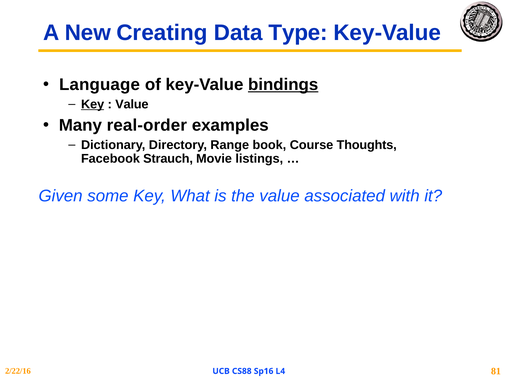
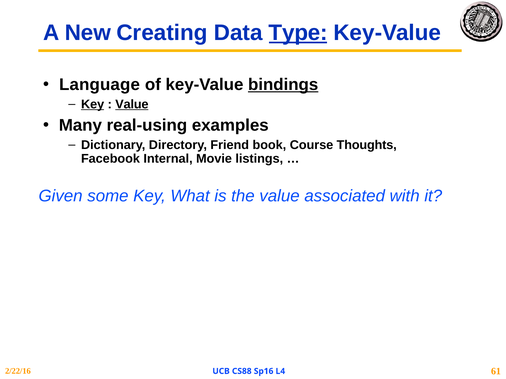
Type underline: none -> present
Value at (132, 104) underline: none -> present
real-order: real-order -> real-using
Range: Range -> Friend
Strauch: Strauch -> Internal
81: 81 -> 61
